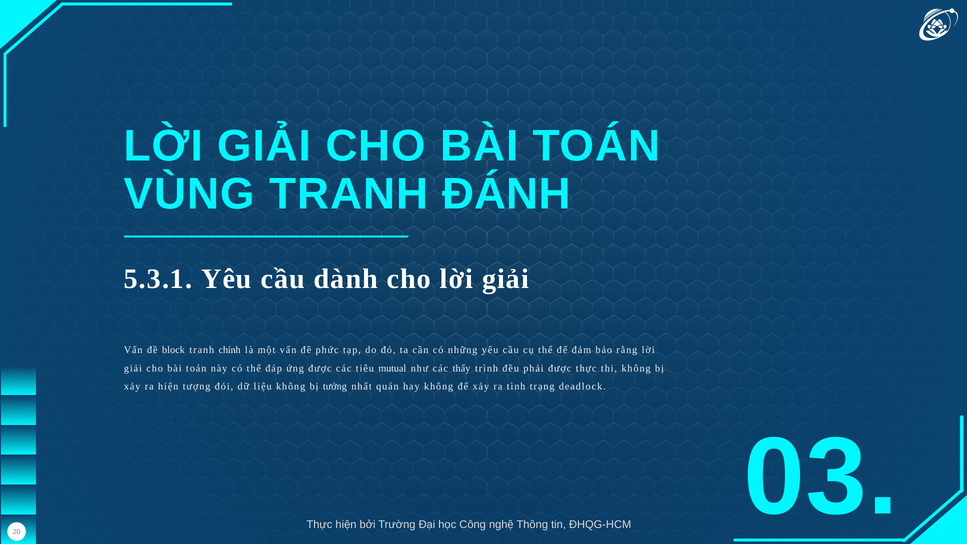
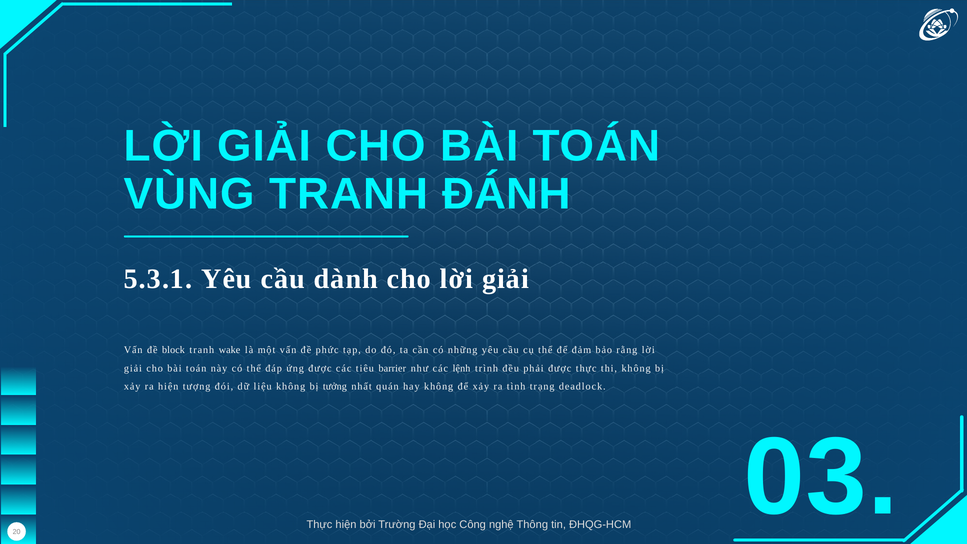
chính: chính -> wake
mutual: mutual -> barrier
thấy: thấy -> lệnh
